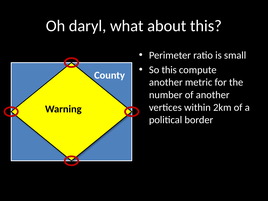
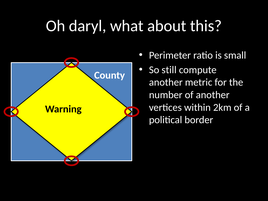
So this: this -> still
